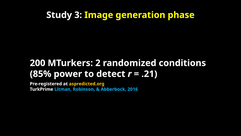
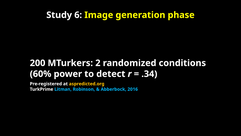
3: 3 -> 6
85%: 85% -> 60%
.21: .21 -> .34
